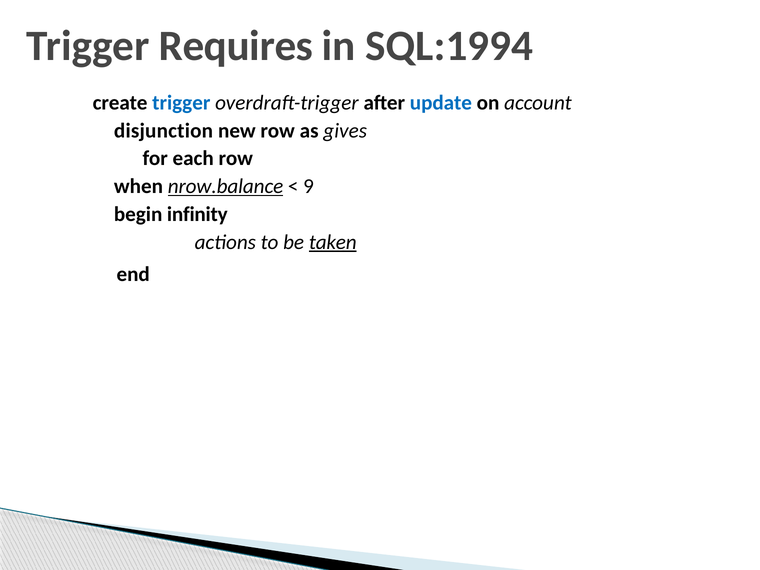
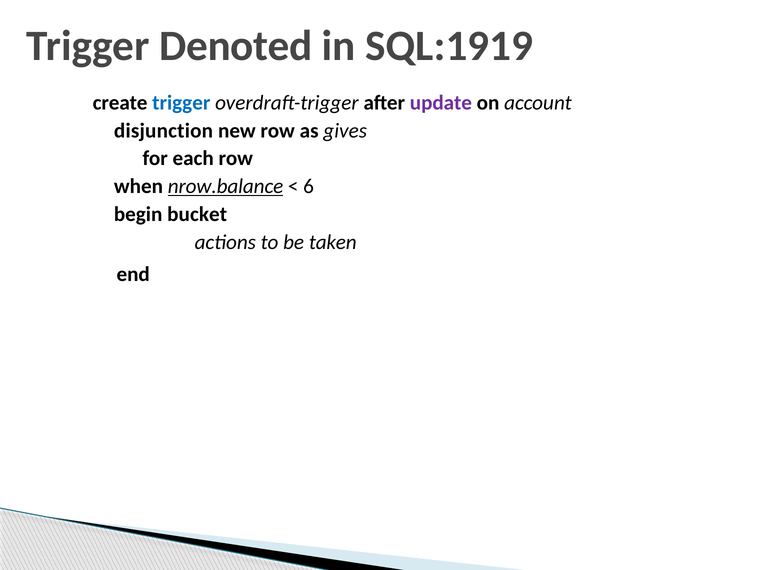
Requires: Requires -> Denoted
SQL:1994: SQL:1994 -> SQL:1919
update colour: blue -> purple
9: 9 -> 6
infinity: infinity -> bucket
taken underline: present -> none
